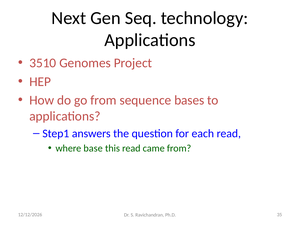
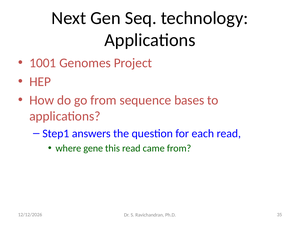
3510: 3510 -> 1001
base: base -> gene
